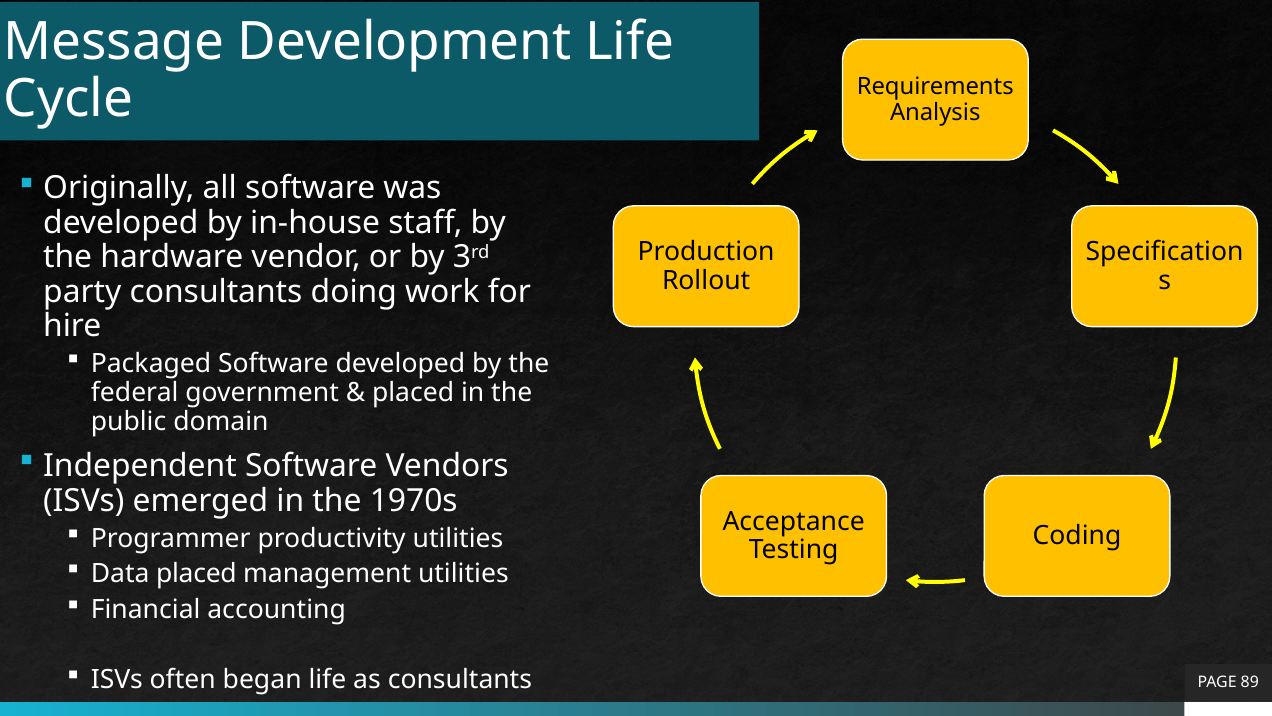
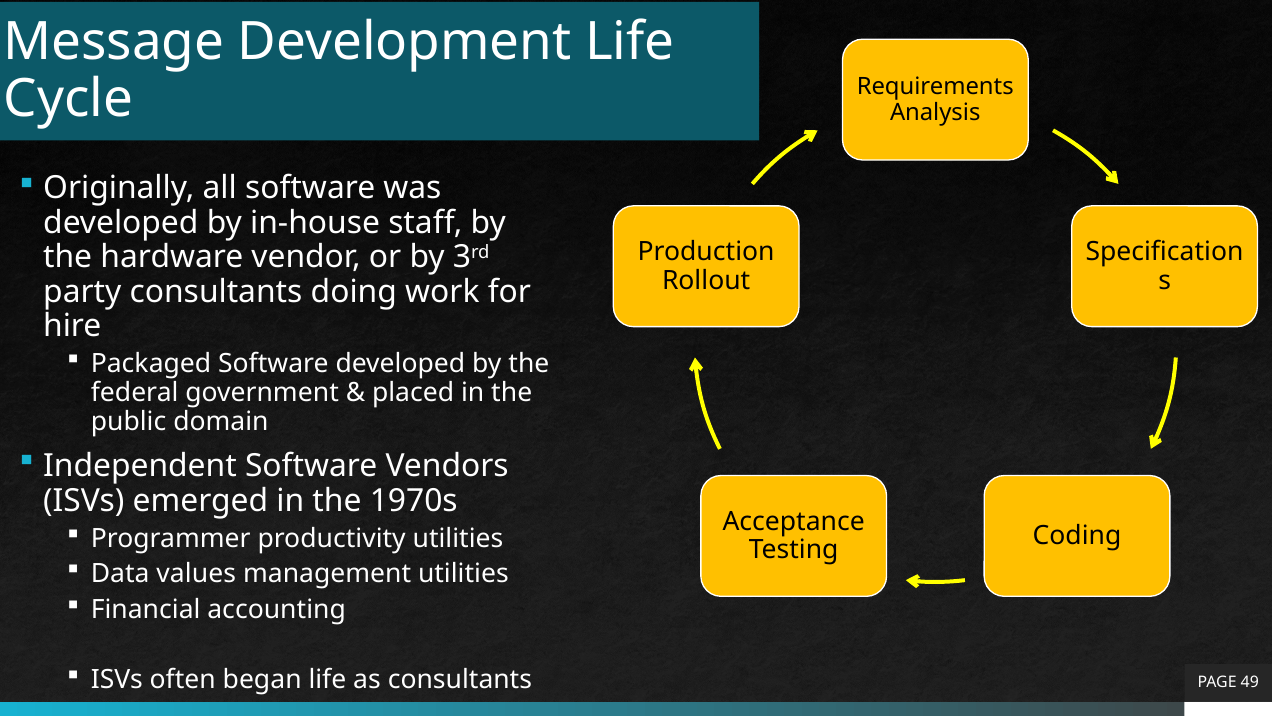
Data placed: placed -> values
89: 89 -> 49
